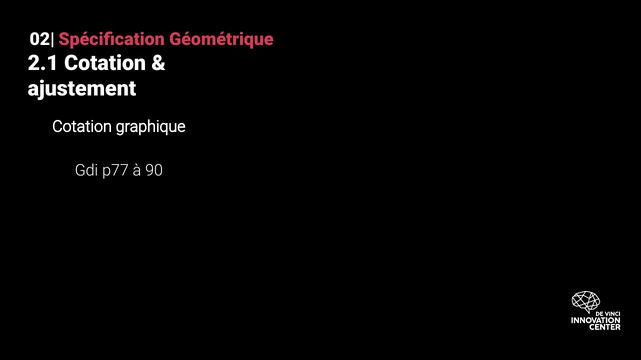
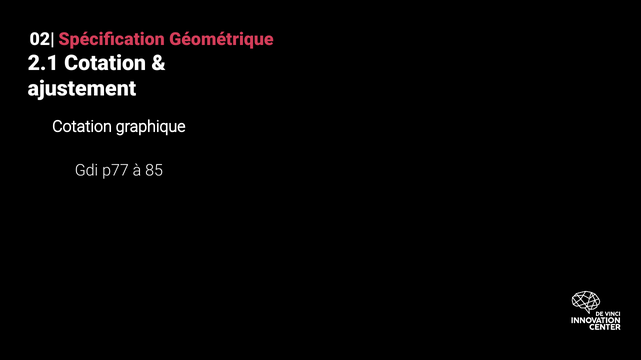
90: 90 -> 85
